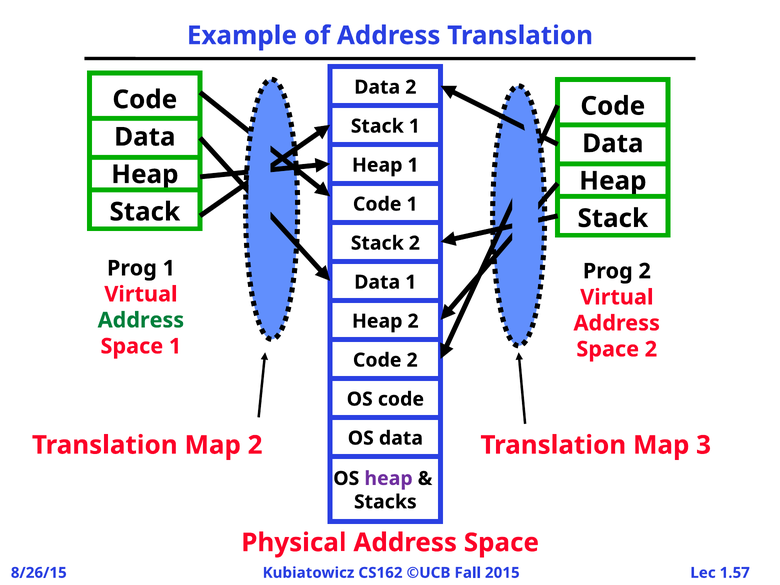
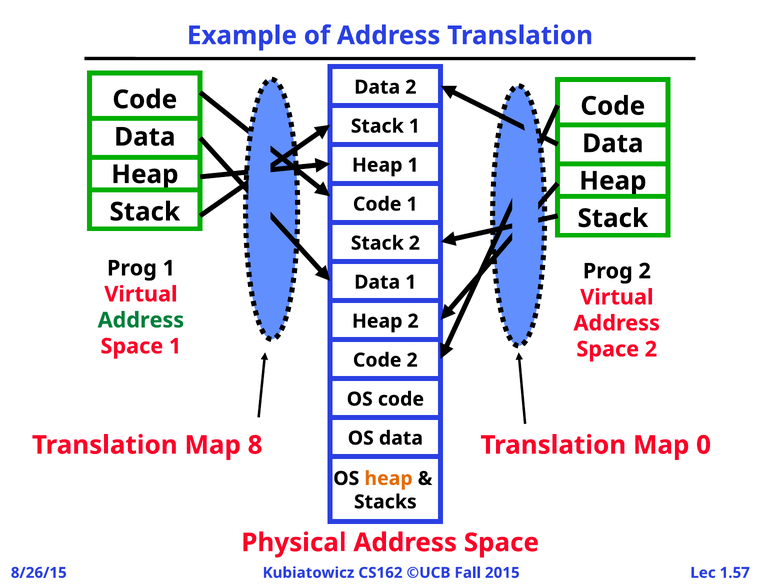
Map 2: 2 -> 8
3: 3 -> 0
heap at (389, 479) colour: purple -> orange
